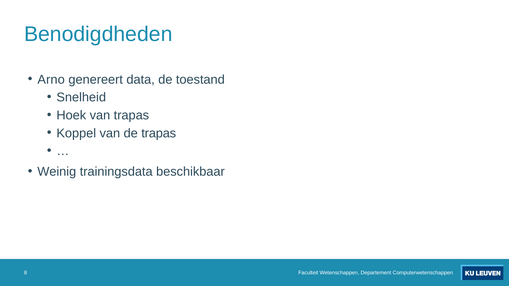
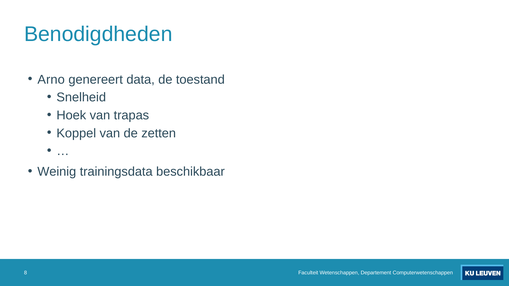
de trapas: trapas -> zetten
